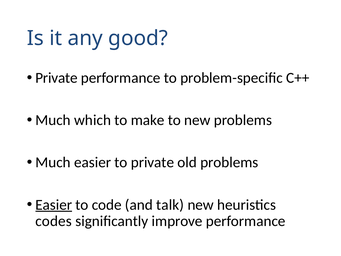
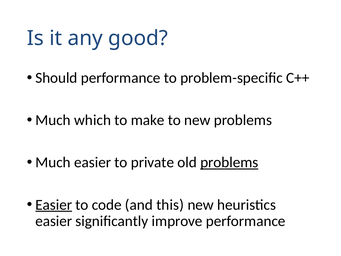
Private at (56, 78): Private -> Should
problems at (229, 162) underline: none -> present
talk: talk -> this
codes at (54, 221): codes -> easier
